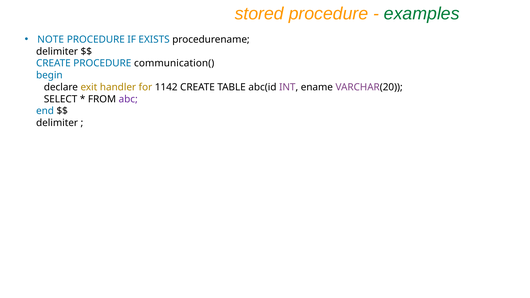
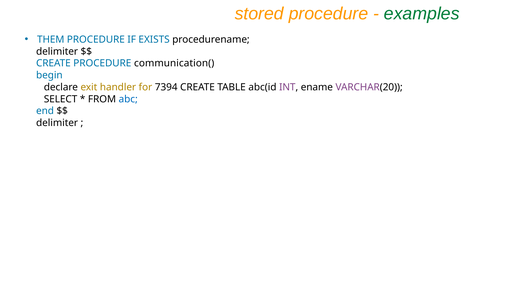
NOTE: NOTE -> THEM
1142: 1142 -> 7394
abc colour: purple -> blue
